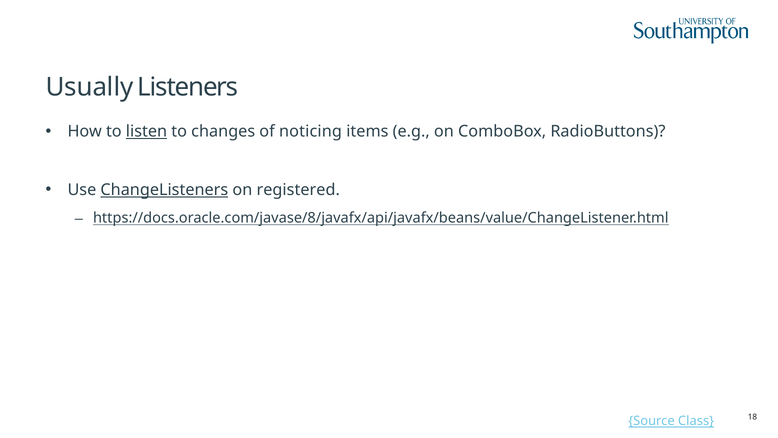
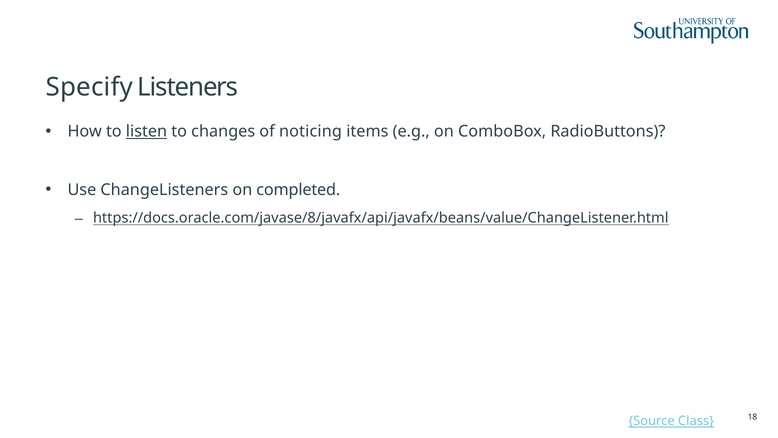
Usually: Usually -> Specify
ChangeListeners underline: present -> none
registered: registered -> completed
